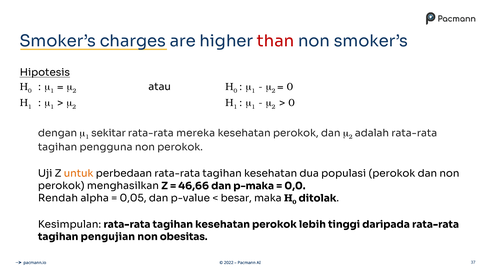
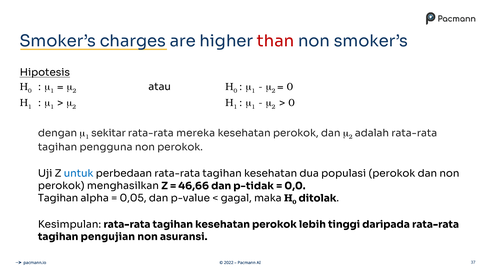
untuk colour: orange -> blue
p-maka: p-maka -> p-tidak
Rendah at (58, 198): Rendah -> Tagihan
besar: besar -> gagal
obesitas: obesitas -> asuransi
